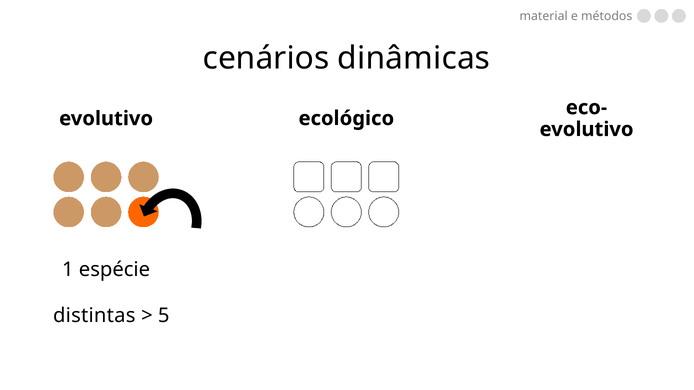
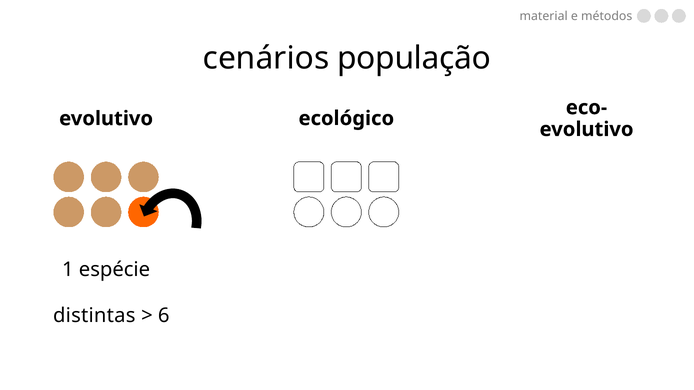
dinâmicas: dinâmicas -> população
5: 5 -> 6
